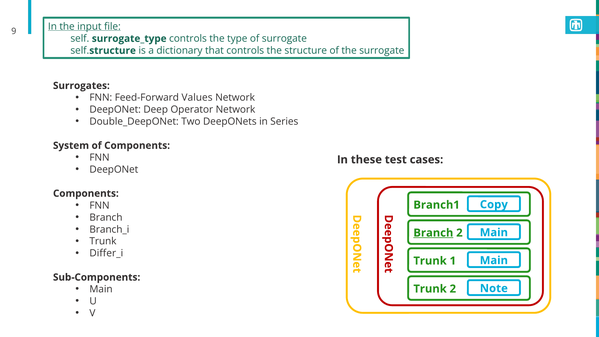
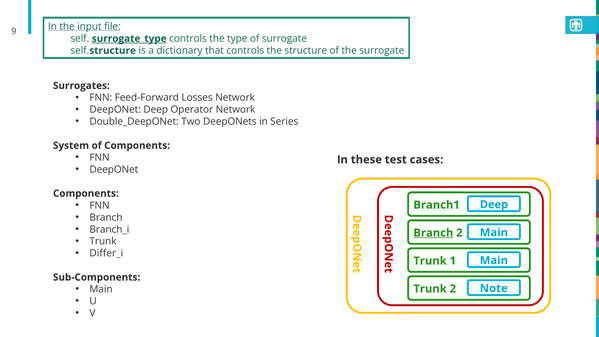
surrogate_type underline: none -> present
Values: Values -> Losses
Copy at (494, 204): Copy -> Deep
